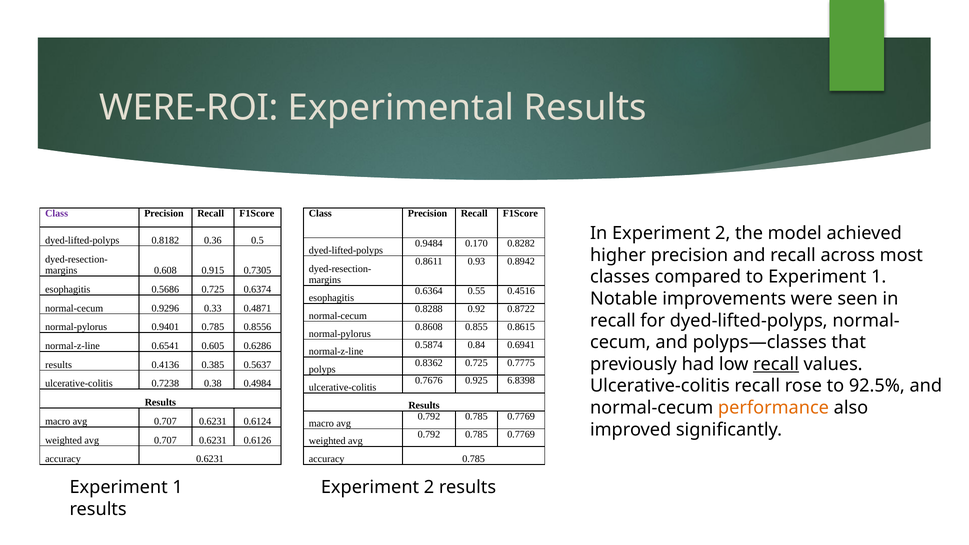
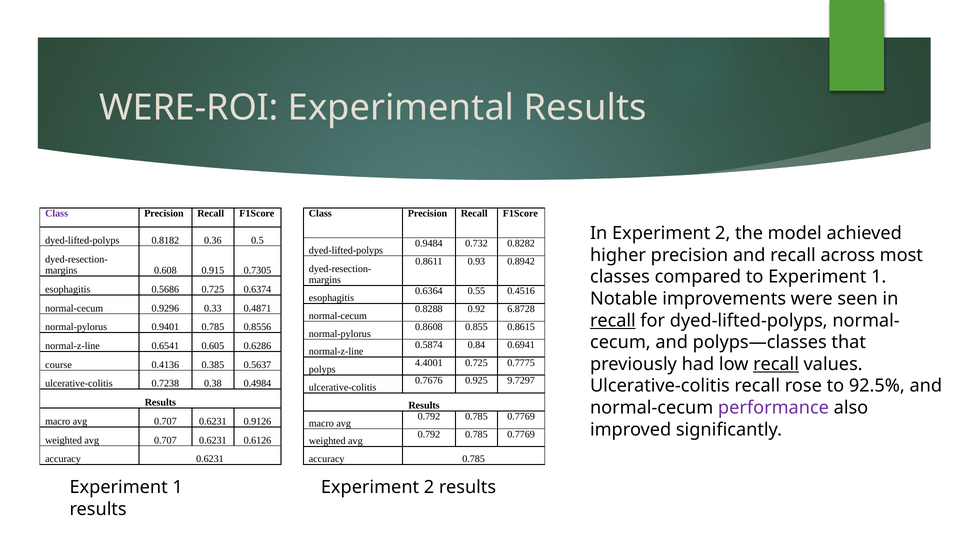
0.170: 0.170 -> 0.732
0.8722: 0.8722 -> 6.8728
recall at (613, 321) underline: none -> present
0.8362: 0.8362 -> 4.4001
results at (59, 365): results -> course
6.8398: 6.8398 -> 9.7297
performance colour: orange -> purple
0.6124: 0.6124 -> 0.9126
